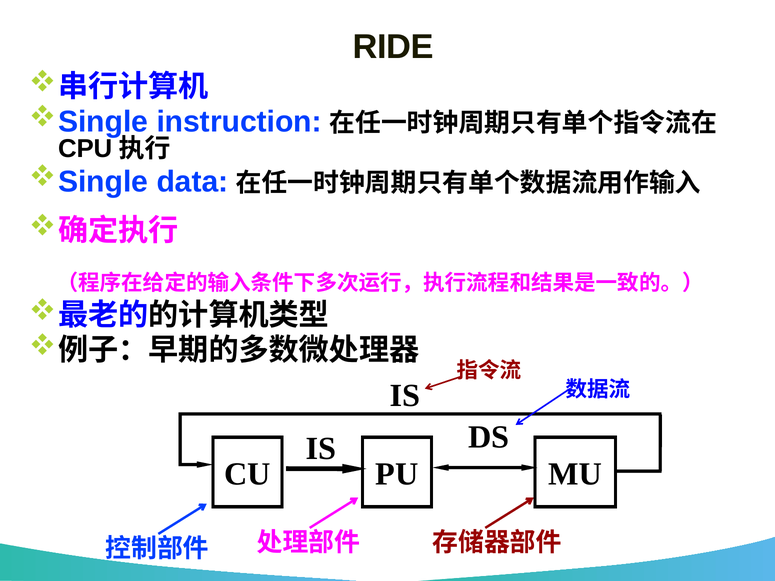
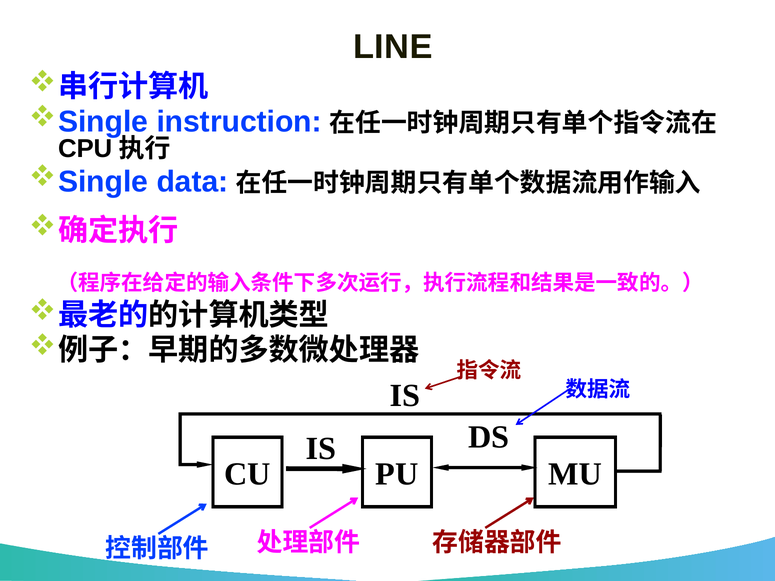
RIDE: RIDE -> LINE
